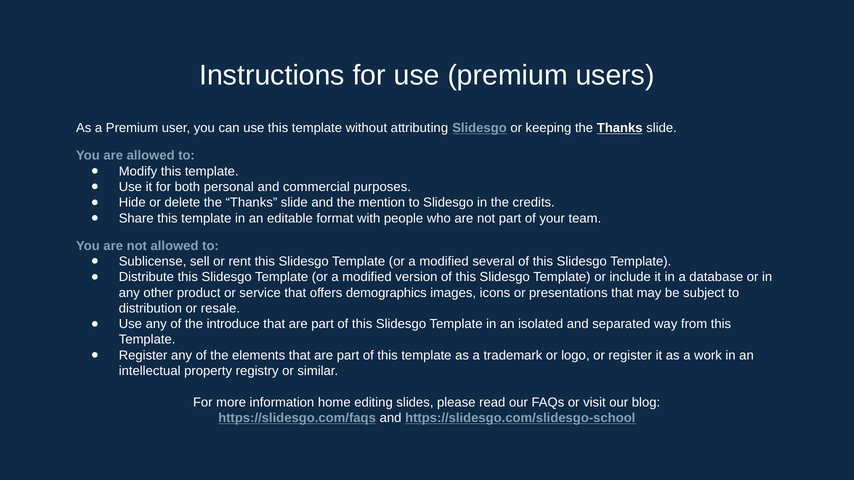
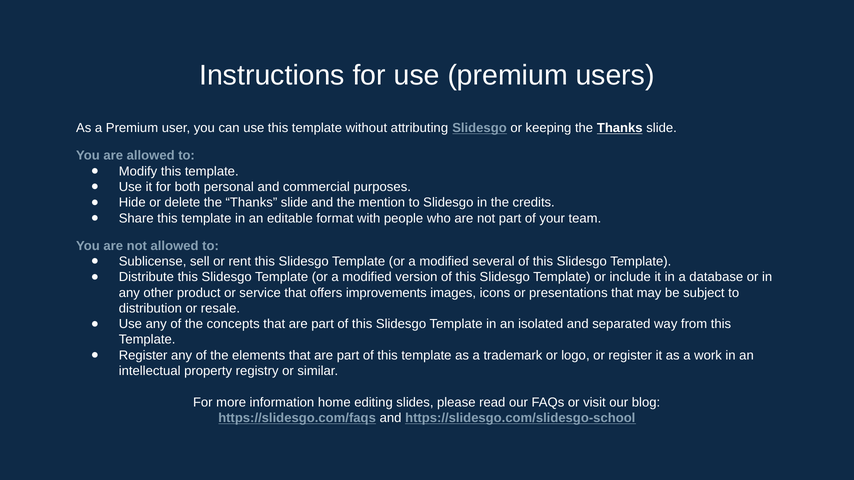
demographics: demographics -> improvements
introduce: introduce -> concepts
